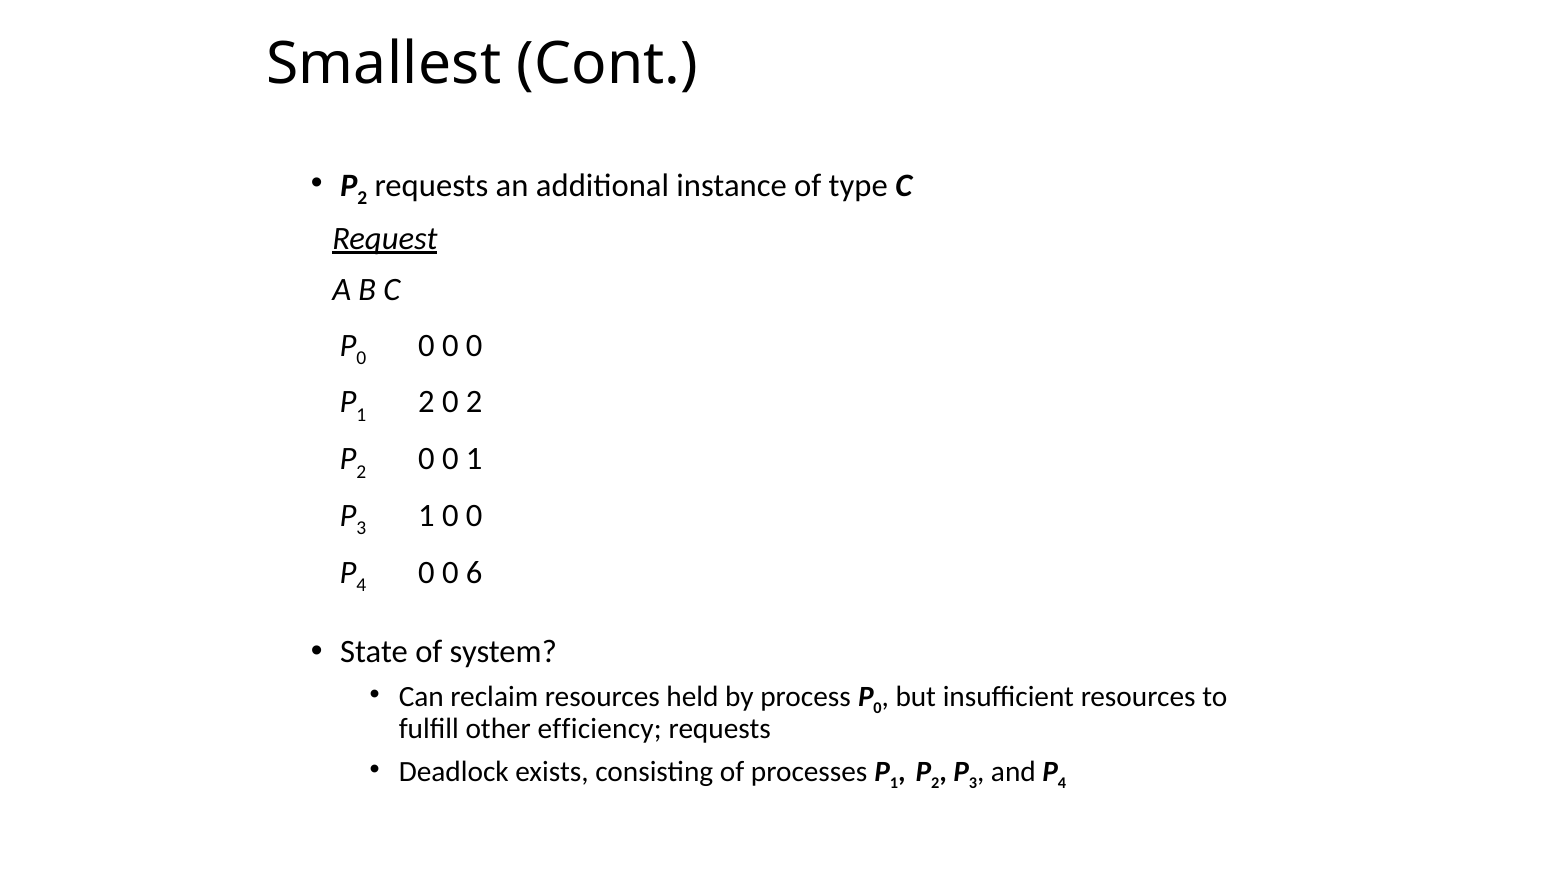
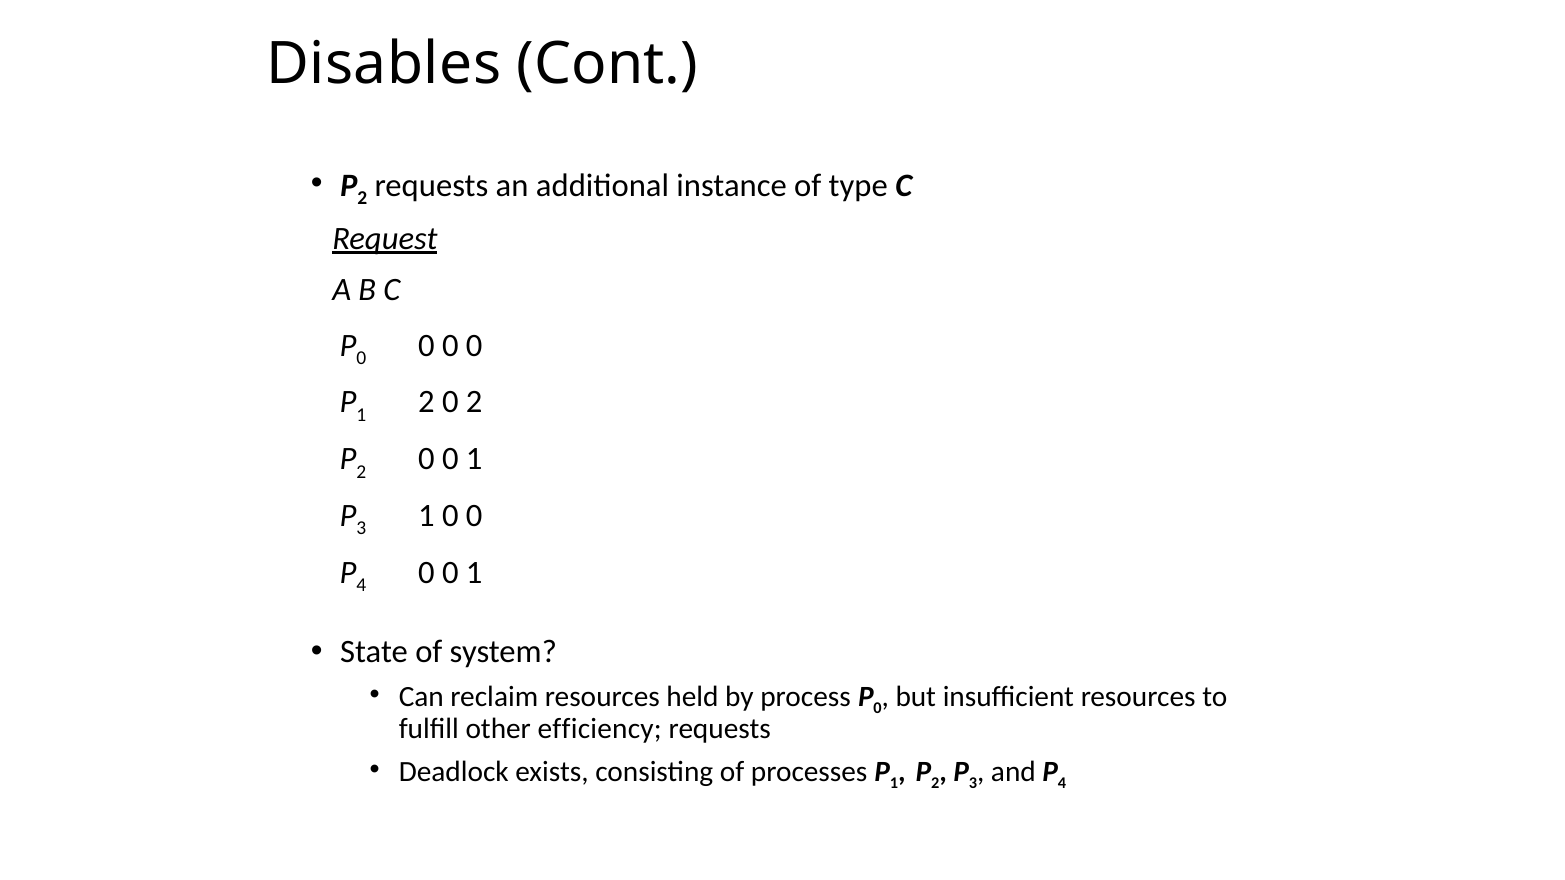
Smallest: Smallest -> Disables
6 at (474, 573): 6 -> 1
